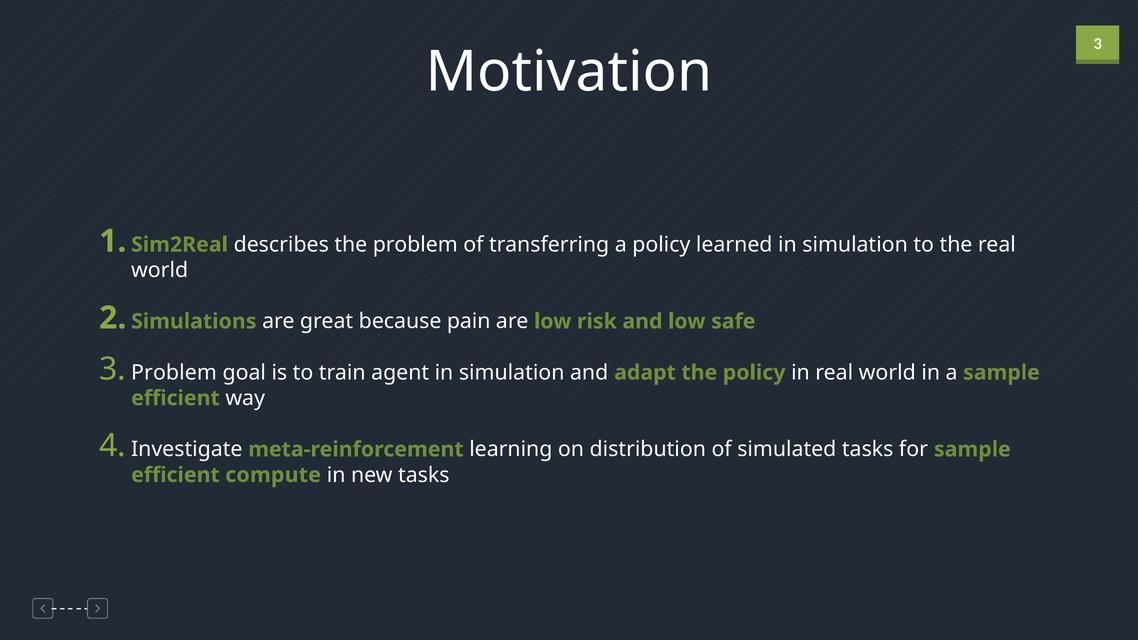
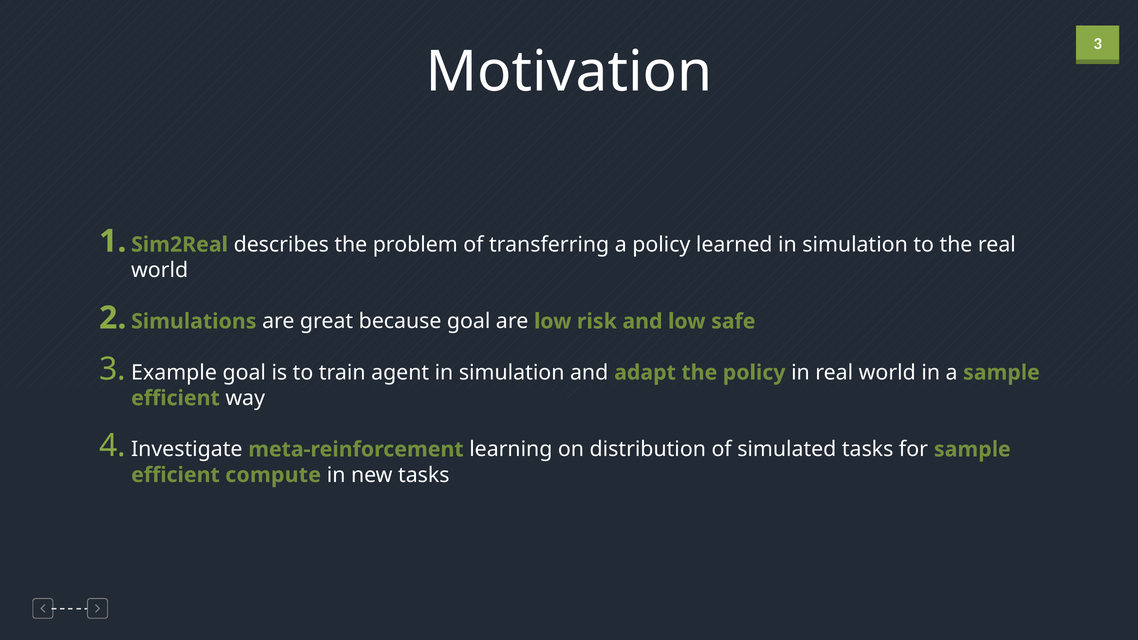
because pain: pain -> goal
Problem at (174, 373): Problem -> Example
